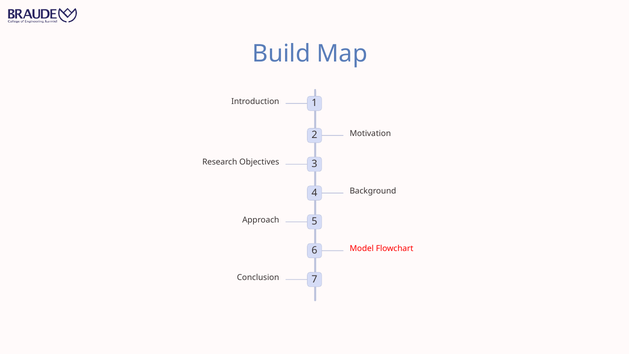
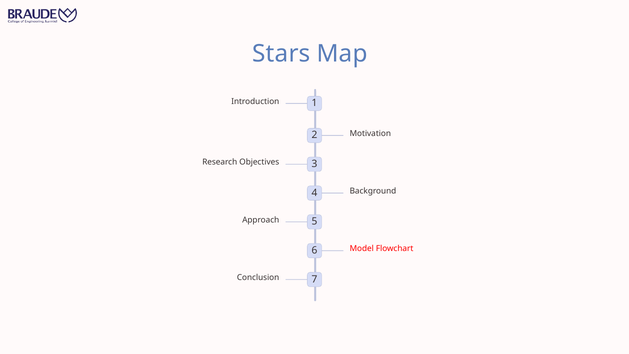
Build: Build -> Stars
